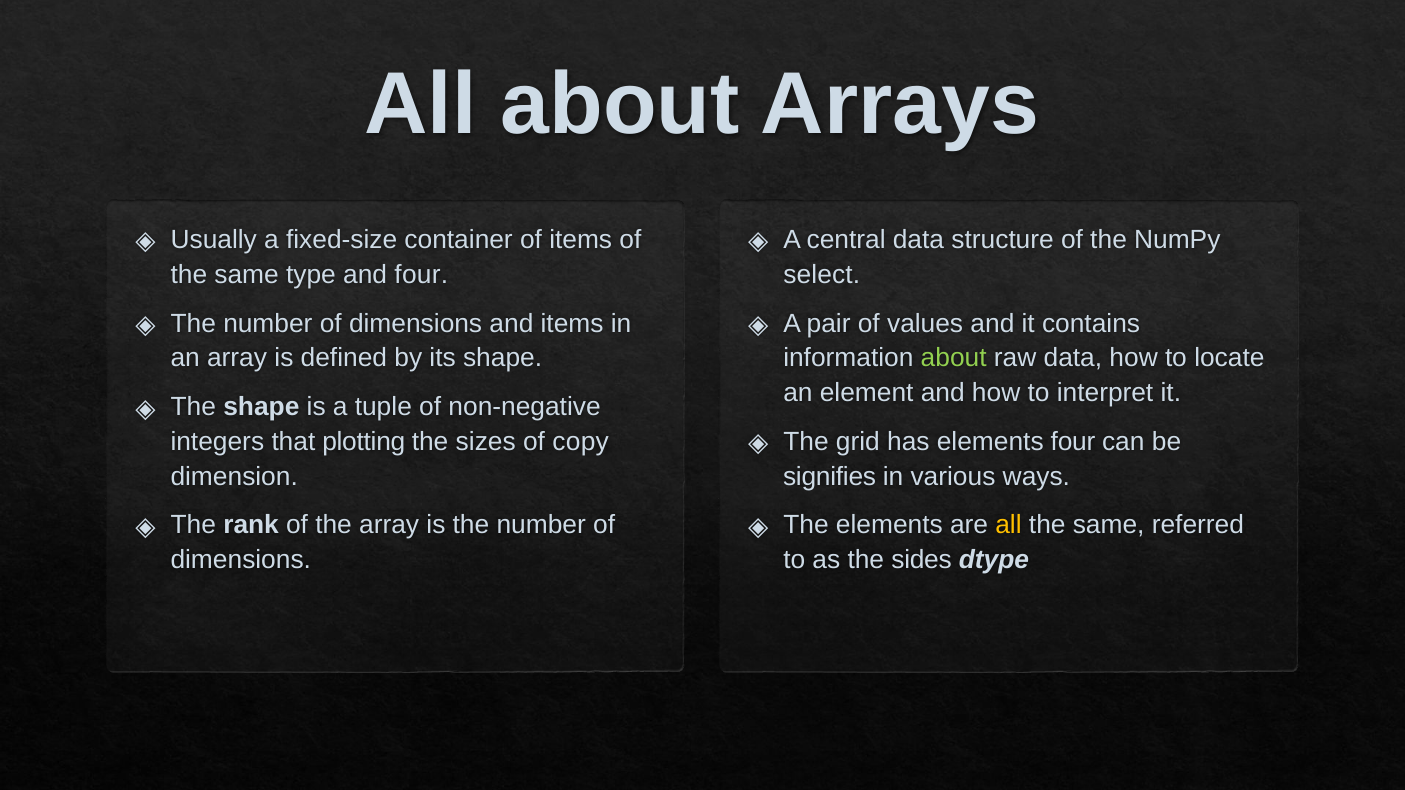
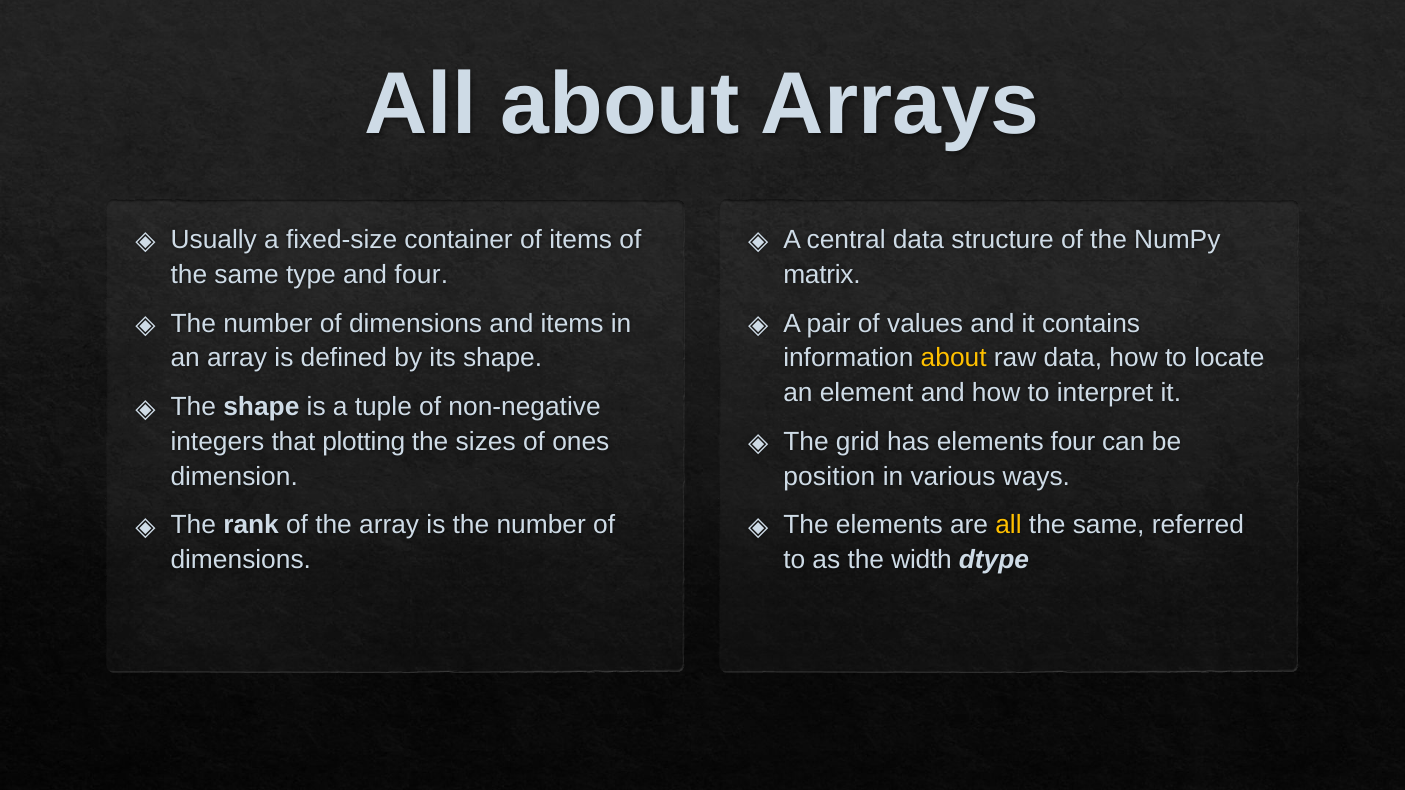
select: select -> matrix
about at (954, 358) colour: light green -> yellow
copy: copy -> ones
signifies: signifies -> position
sides: sides -> width
